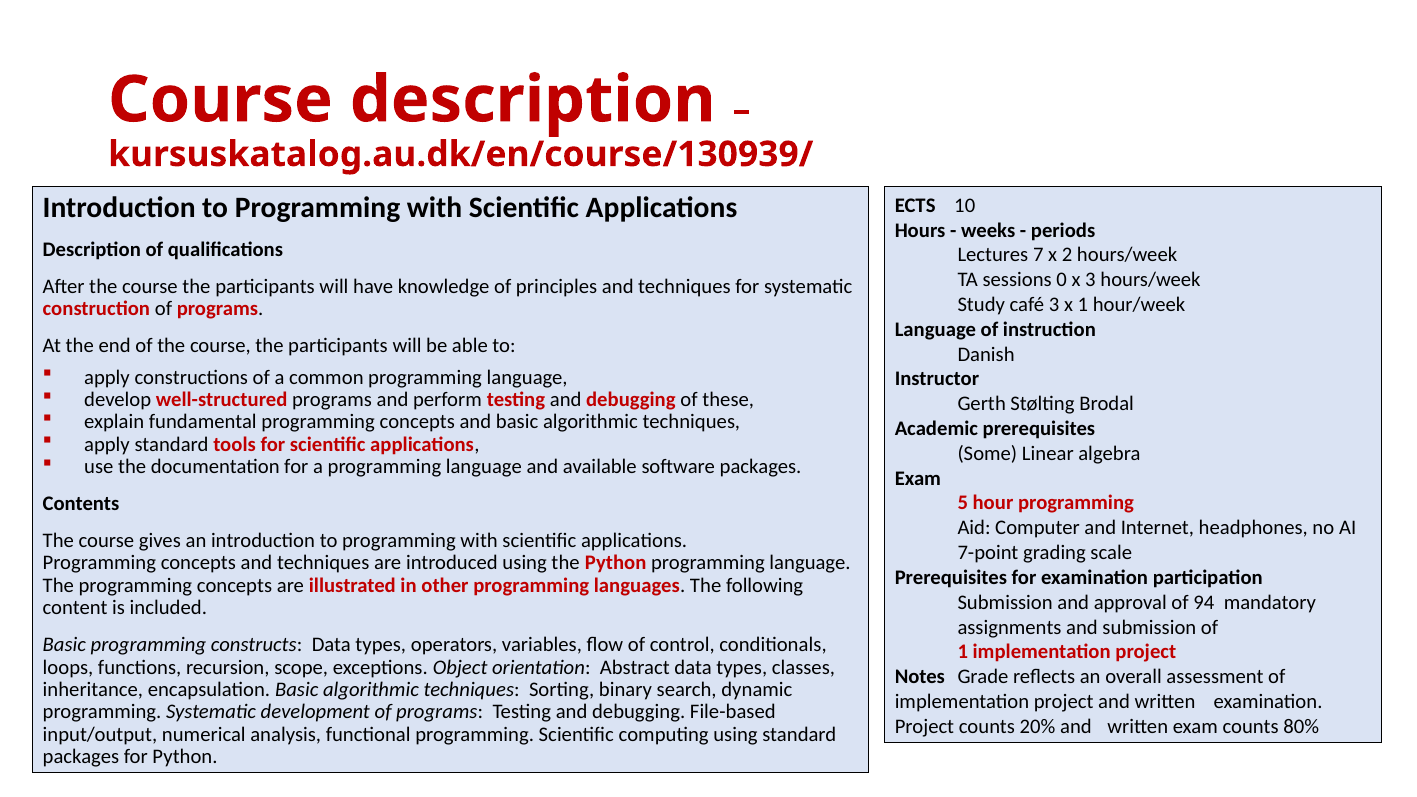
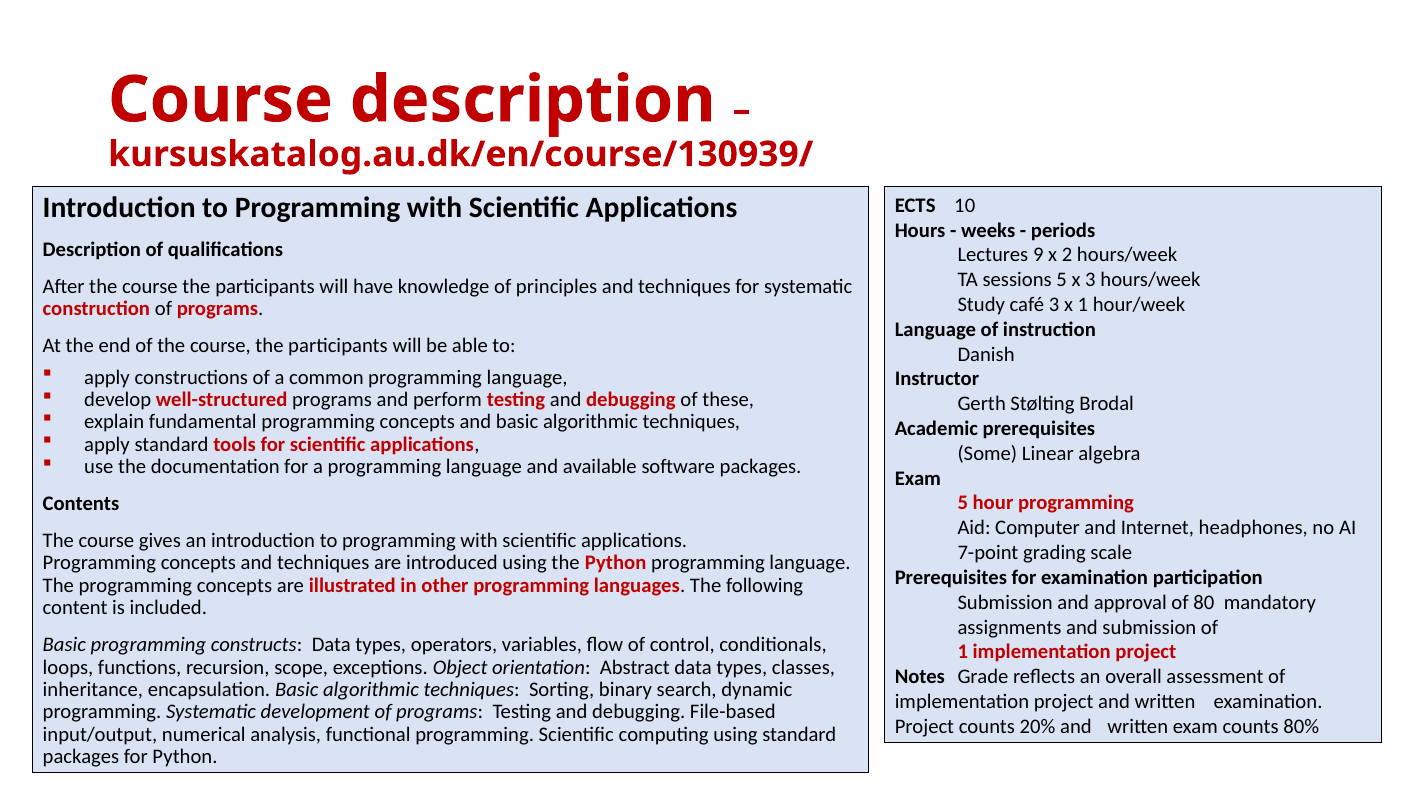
7: 7 -> 9
sessions 0: 0 -> 5
94: 94 -> 80
